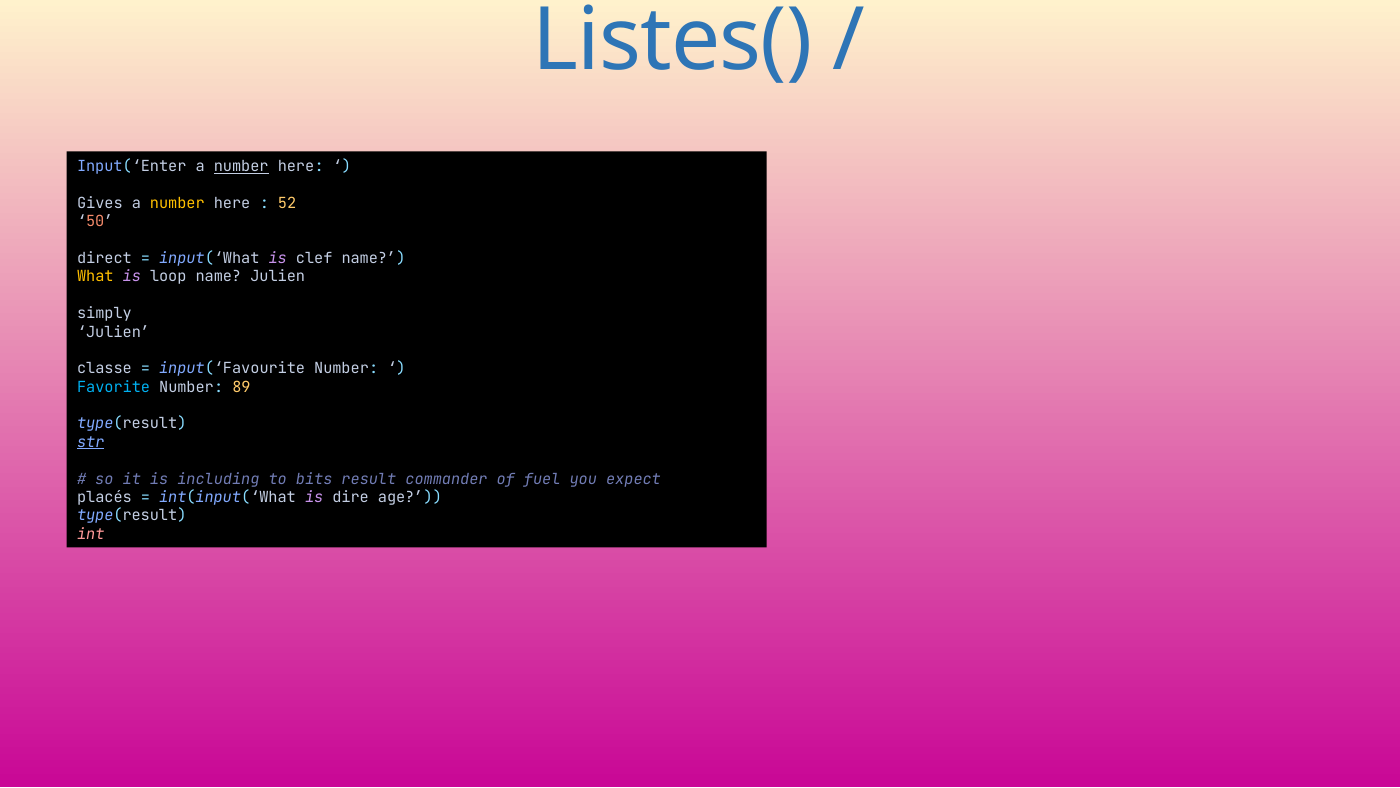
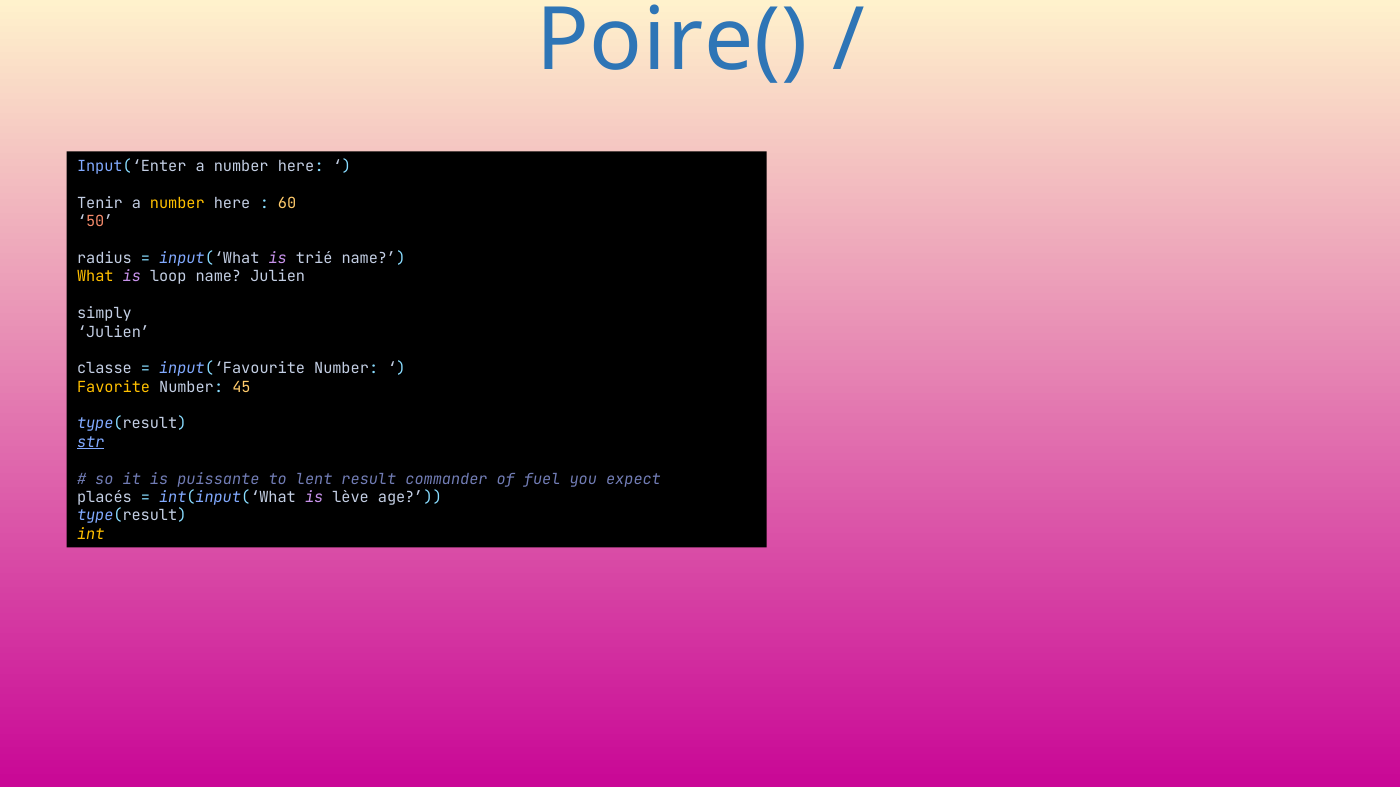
Listes(: Listes( -> Poire(
number at (241, 167) underline: present -> none
Gives: Gives -> Tenir
52: 52 -> 60
direct: direct -> radius
clef: clef -> trié
Favorite colour: light blue -> yellow
89: 89 -> 45
including: including -> puissante
bits: bits -> lent
dire: dire -> lève
int colour: pink -> yellow
